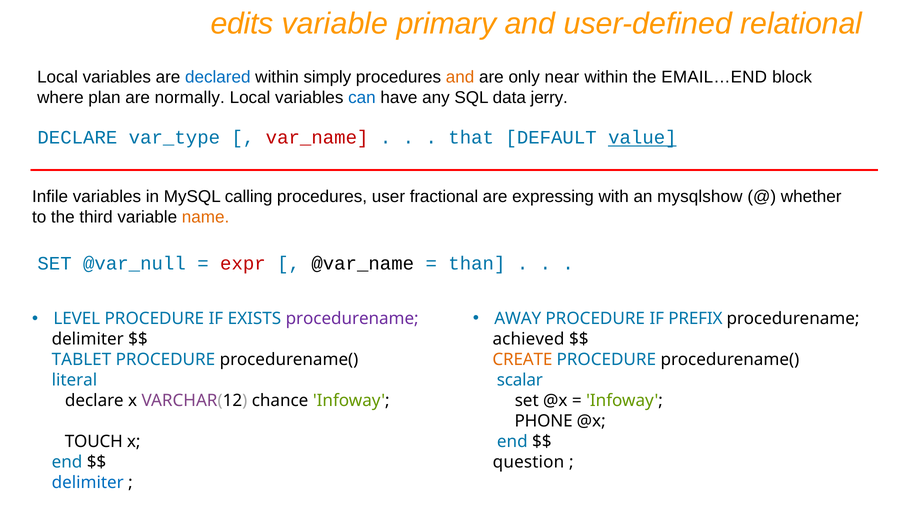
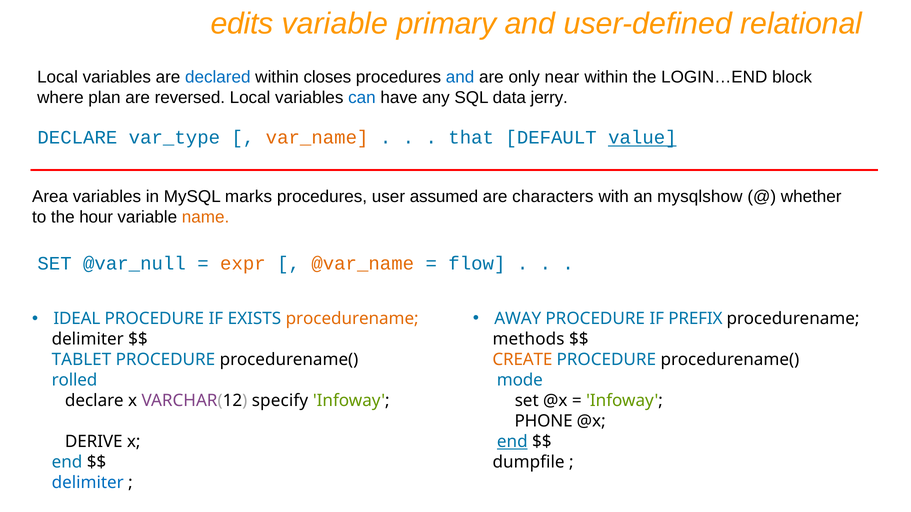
simply: simply -> closes
and at (460, 77) colour: orange -> blue
EMAIL…END: EMAIL…END -> LOGIN…END
normally: normally -> reversed
var_name colour: red -> orange
Infile: Infile -> Area
calling: calling -> marks
fractional: fractional -> assumed
expressing: expressing -> characters
third: third -> hour
expr colour: red -> orange
@var_name colour: black -> orange
than: than -> flow
LEVEL: LEVEL -> IDEAL
procedurename at (352, 319) colour: purple -> orange
achieved: achieved -> methods
scalar: scalar -> mode
literal: literal -> rolled
chance: chance -> specify
end at (512, 442) underline: none -> present
TOUCH: TOUCH -> DERIVE
question: question -> dumpfile
